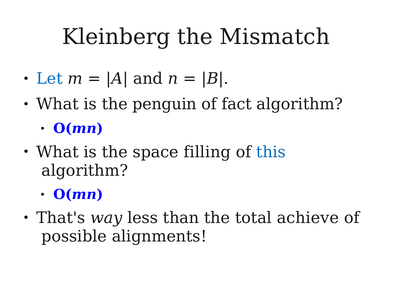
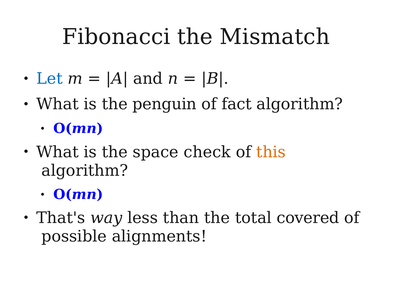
Kleinberg: Kleinberg -> Fibonacci
filling: filling -> check
this colour: blue -> orange
achieve: achieve -> covered
